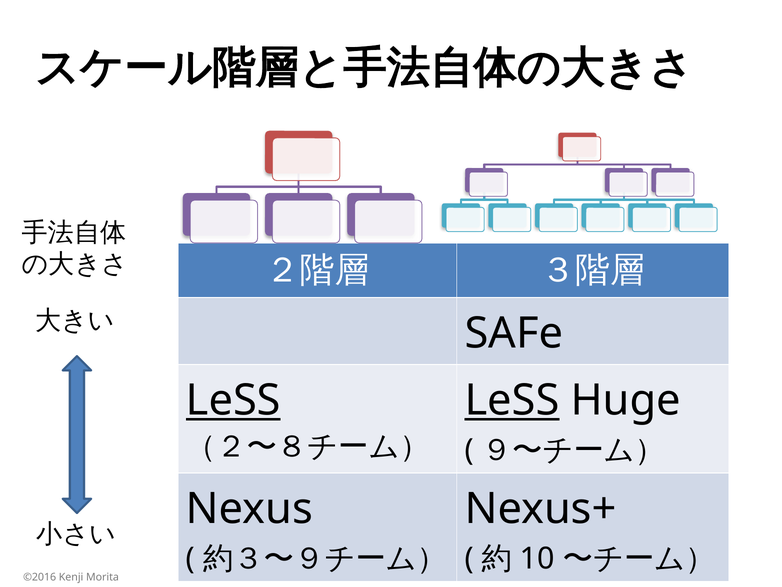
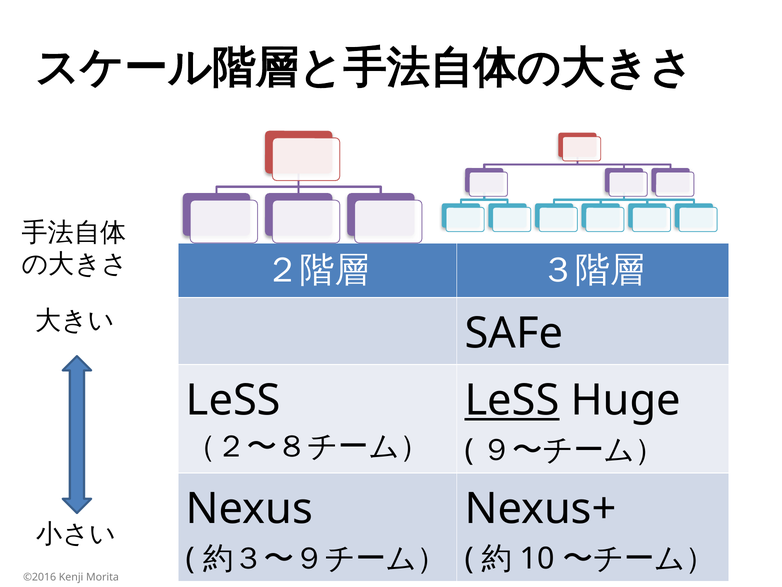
LeSS at (233, 400) underline: present -> none
